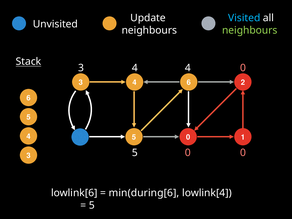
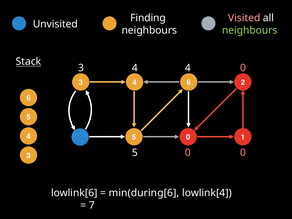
Update: Update -> Finding
Visited colour: light blue -> pink
5 at (92, 205): 5 -> 7
